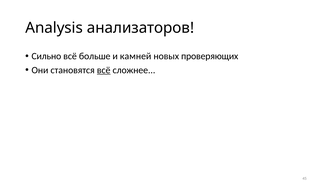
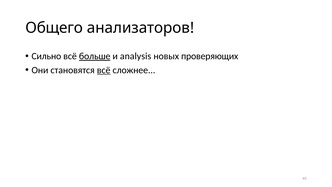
Analysis: Analysis -> Общего
больше underline: none -> present
камней: камней -> analysis
